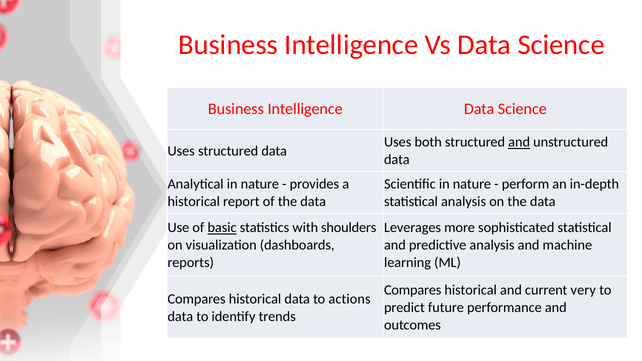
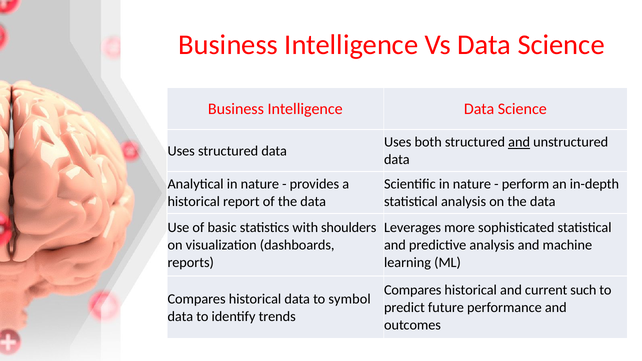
basic underline: present -> none
very: very -> such
actions: actions -> symbol
